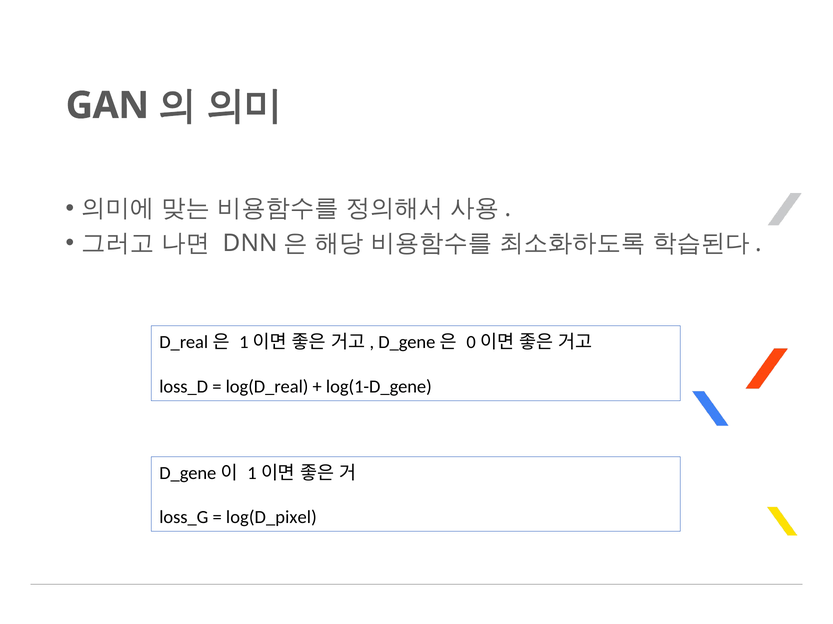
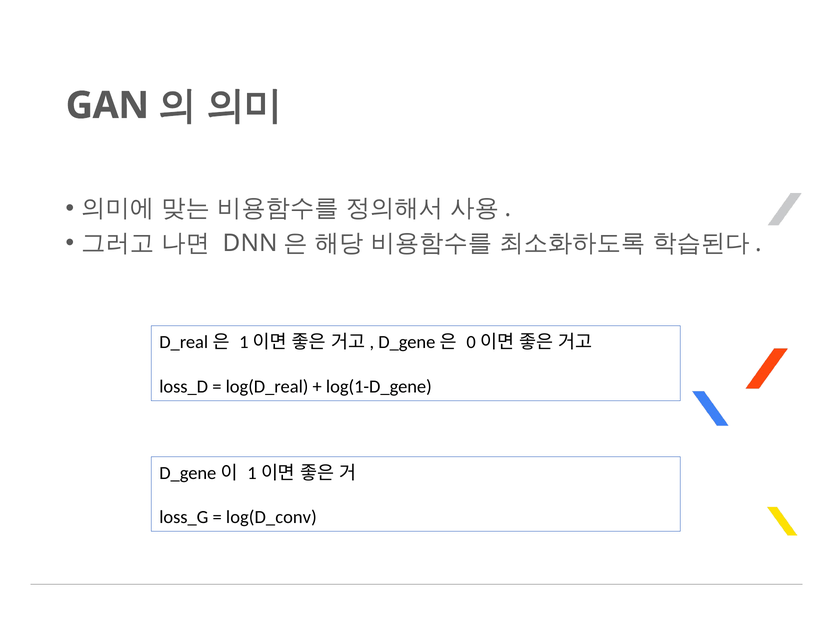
log(D_pixel: log(D_pixel -> log(D_conv
